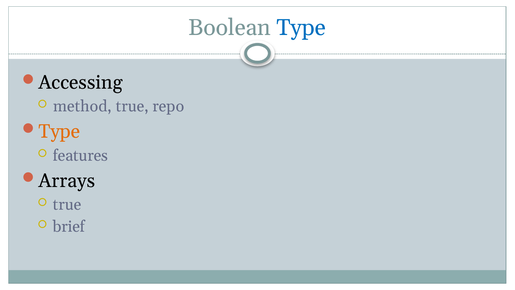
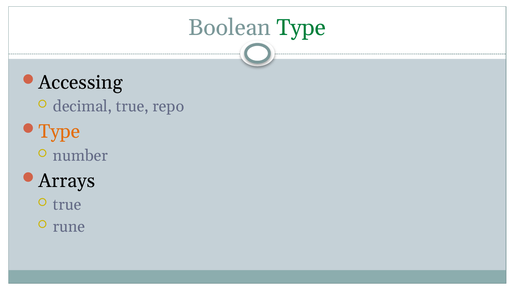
Type at (301, 28) colour: blue -> green
method: method -> decimal
features: features -> number
brief: brief -> rune
